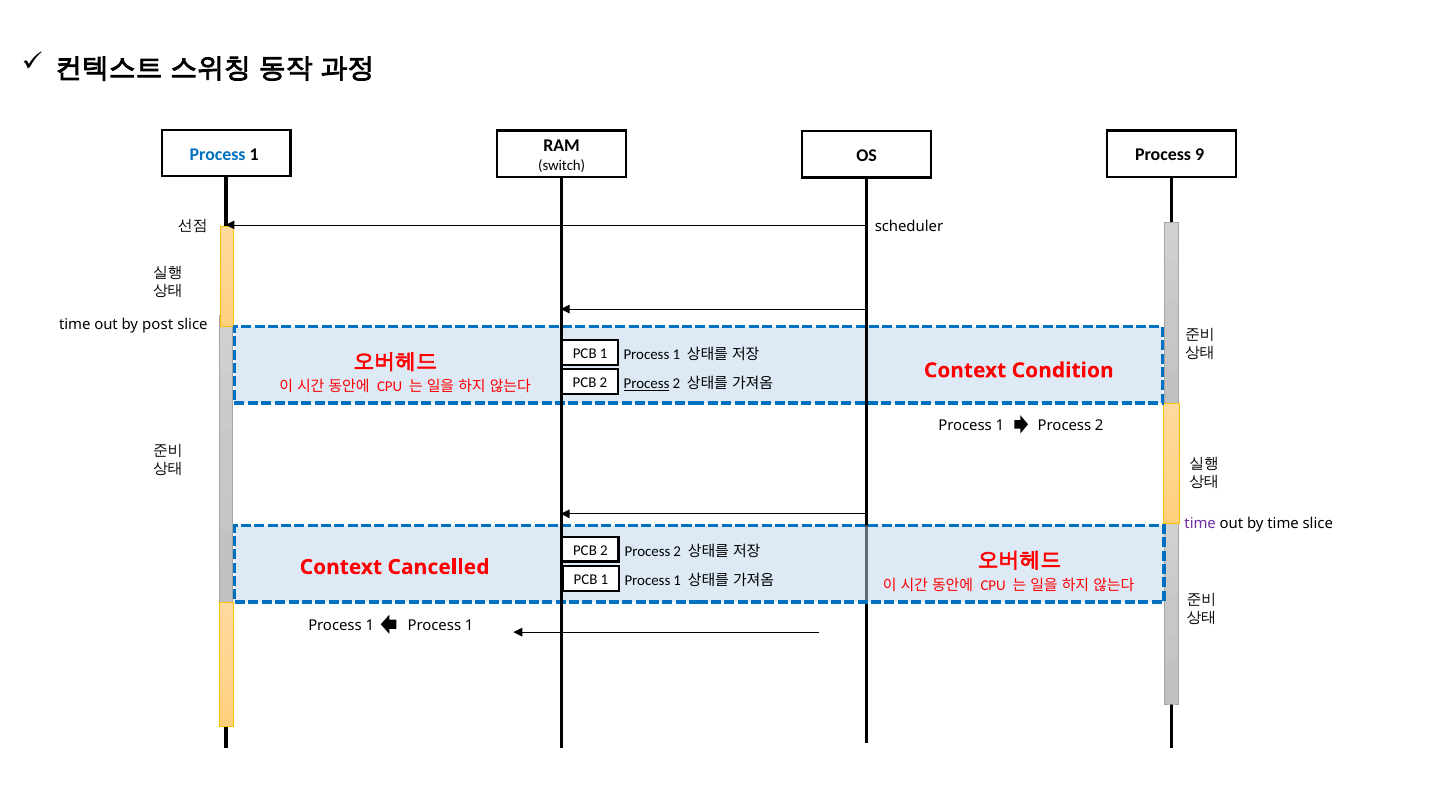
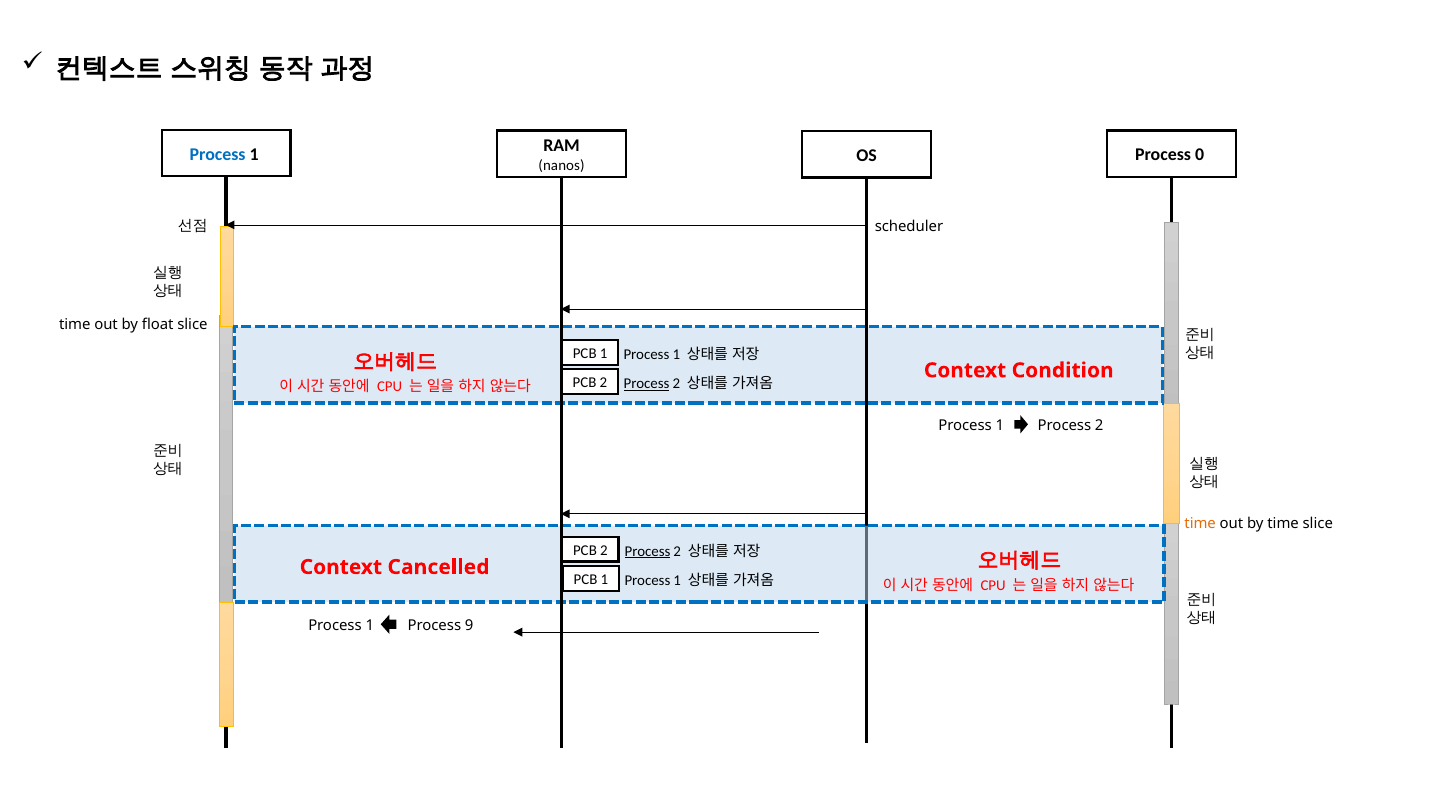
9: 9 -> 0
switch: switch -> nanos
post: post -> float
time at (1200, 524) colour: purple -> orange
Process at (648, 551) underline: none -> present
Process 1 Process 1: 1 -> 9
